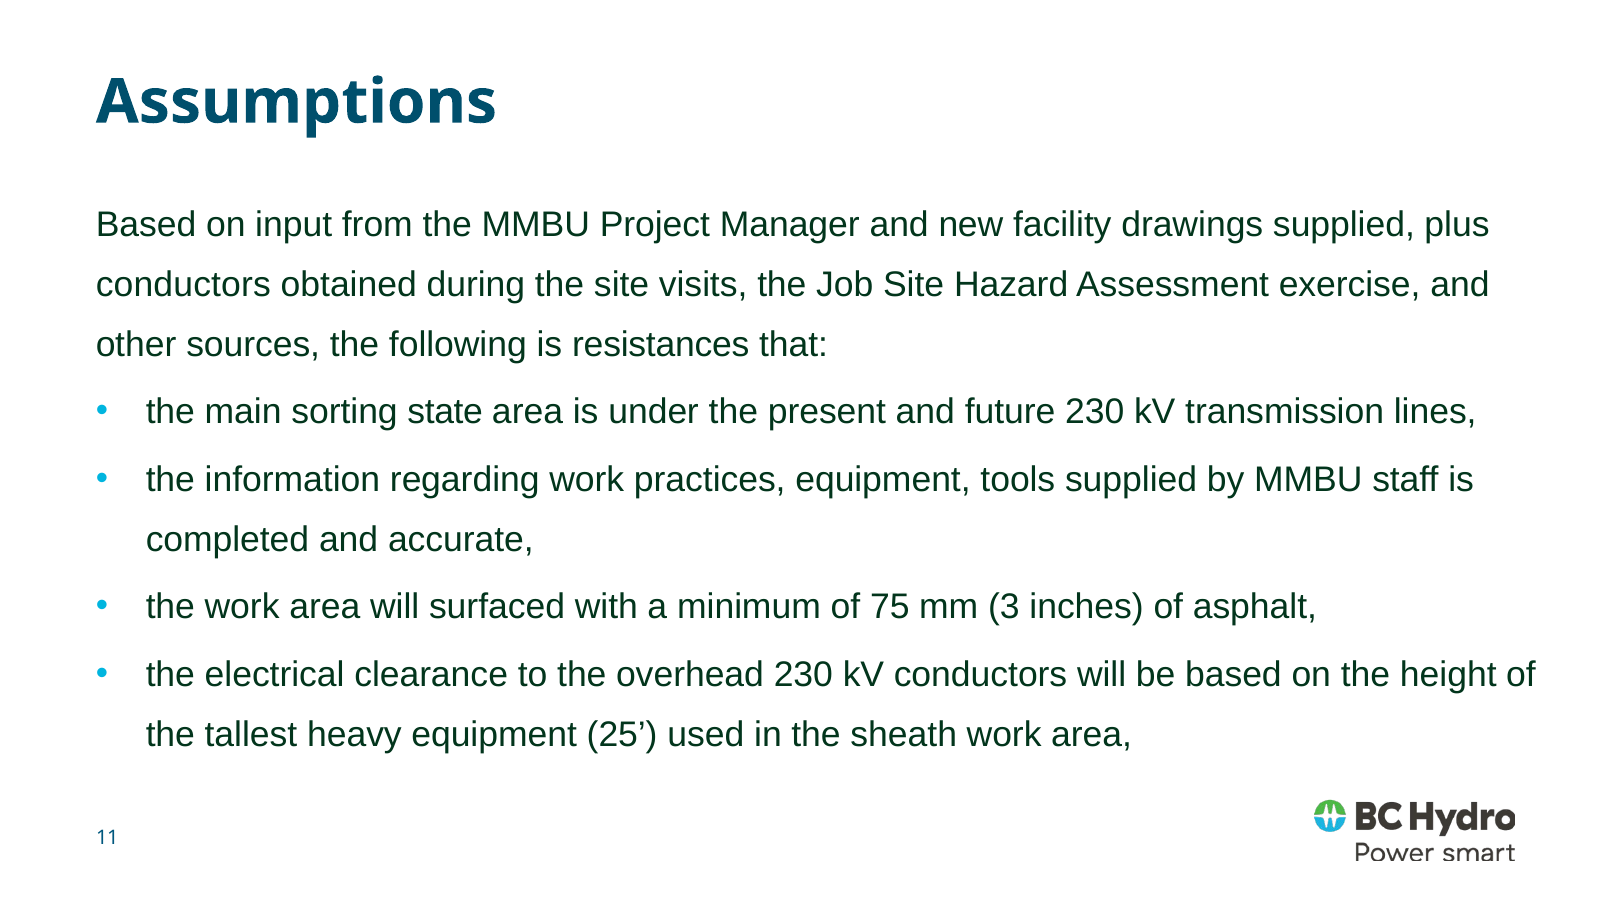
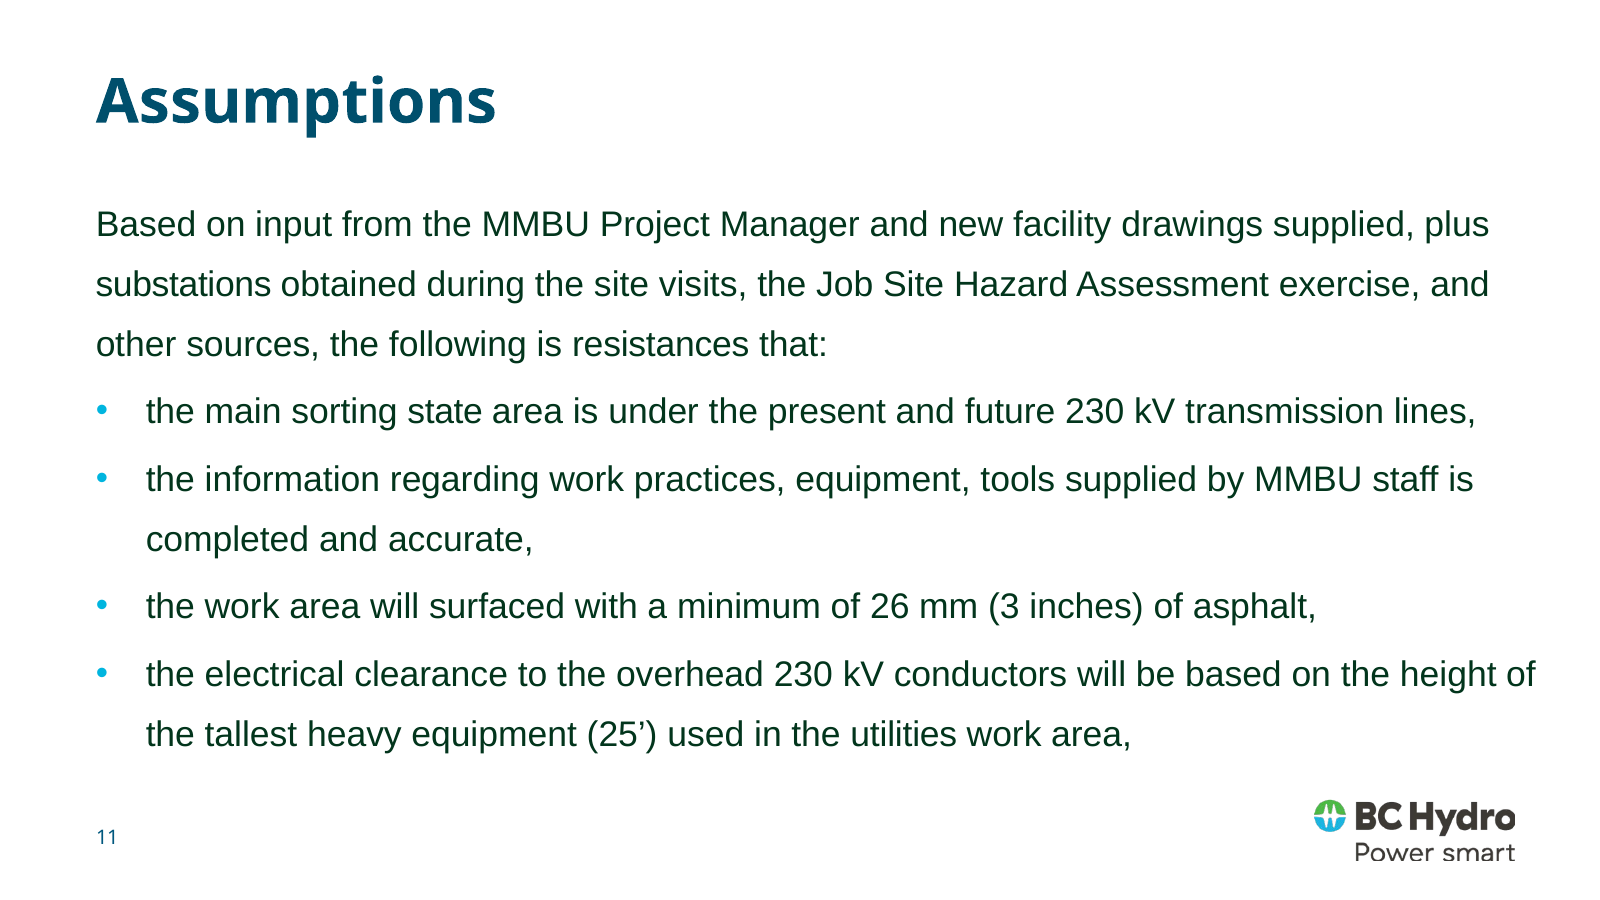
conductors at (183, 285): conductors -> substations
75: 75 -> 26
sheath: sheath -> utilities
